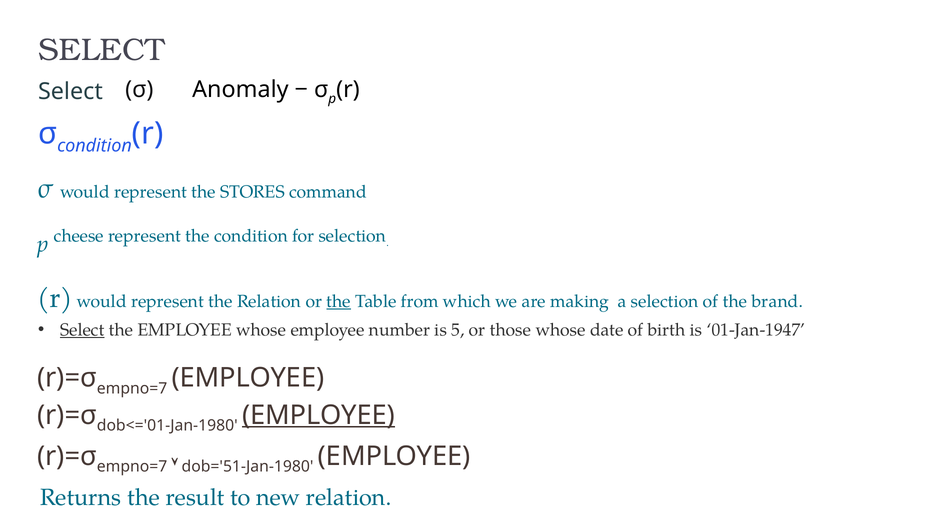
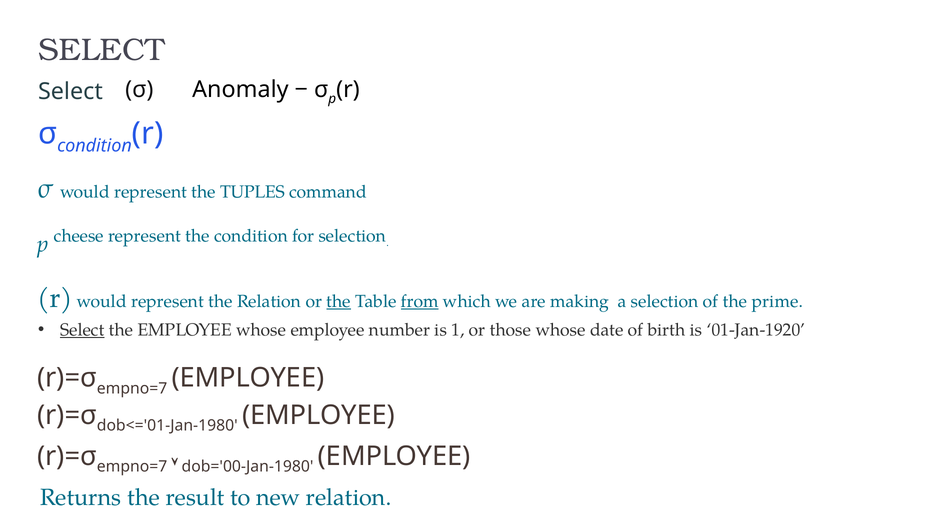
STORES: STORES -> TUPLES
from underline: none -> present
brand: brand -> prime
5: 5 -> 1
01-Jan-1947: 01-Jan-1947 -> 01-Jan-1920
EMPLOYEE at (319, 415) underline: present -> none
dob='51-Jan-1980: dob='51-Jan-1980 -> dob='00-Jan-1980
